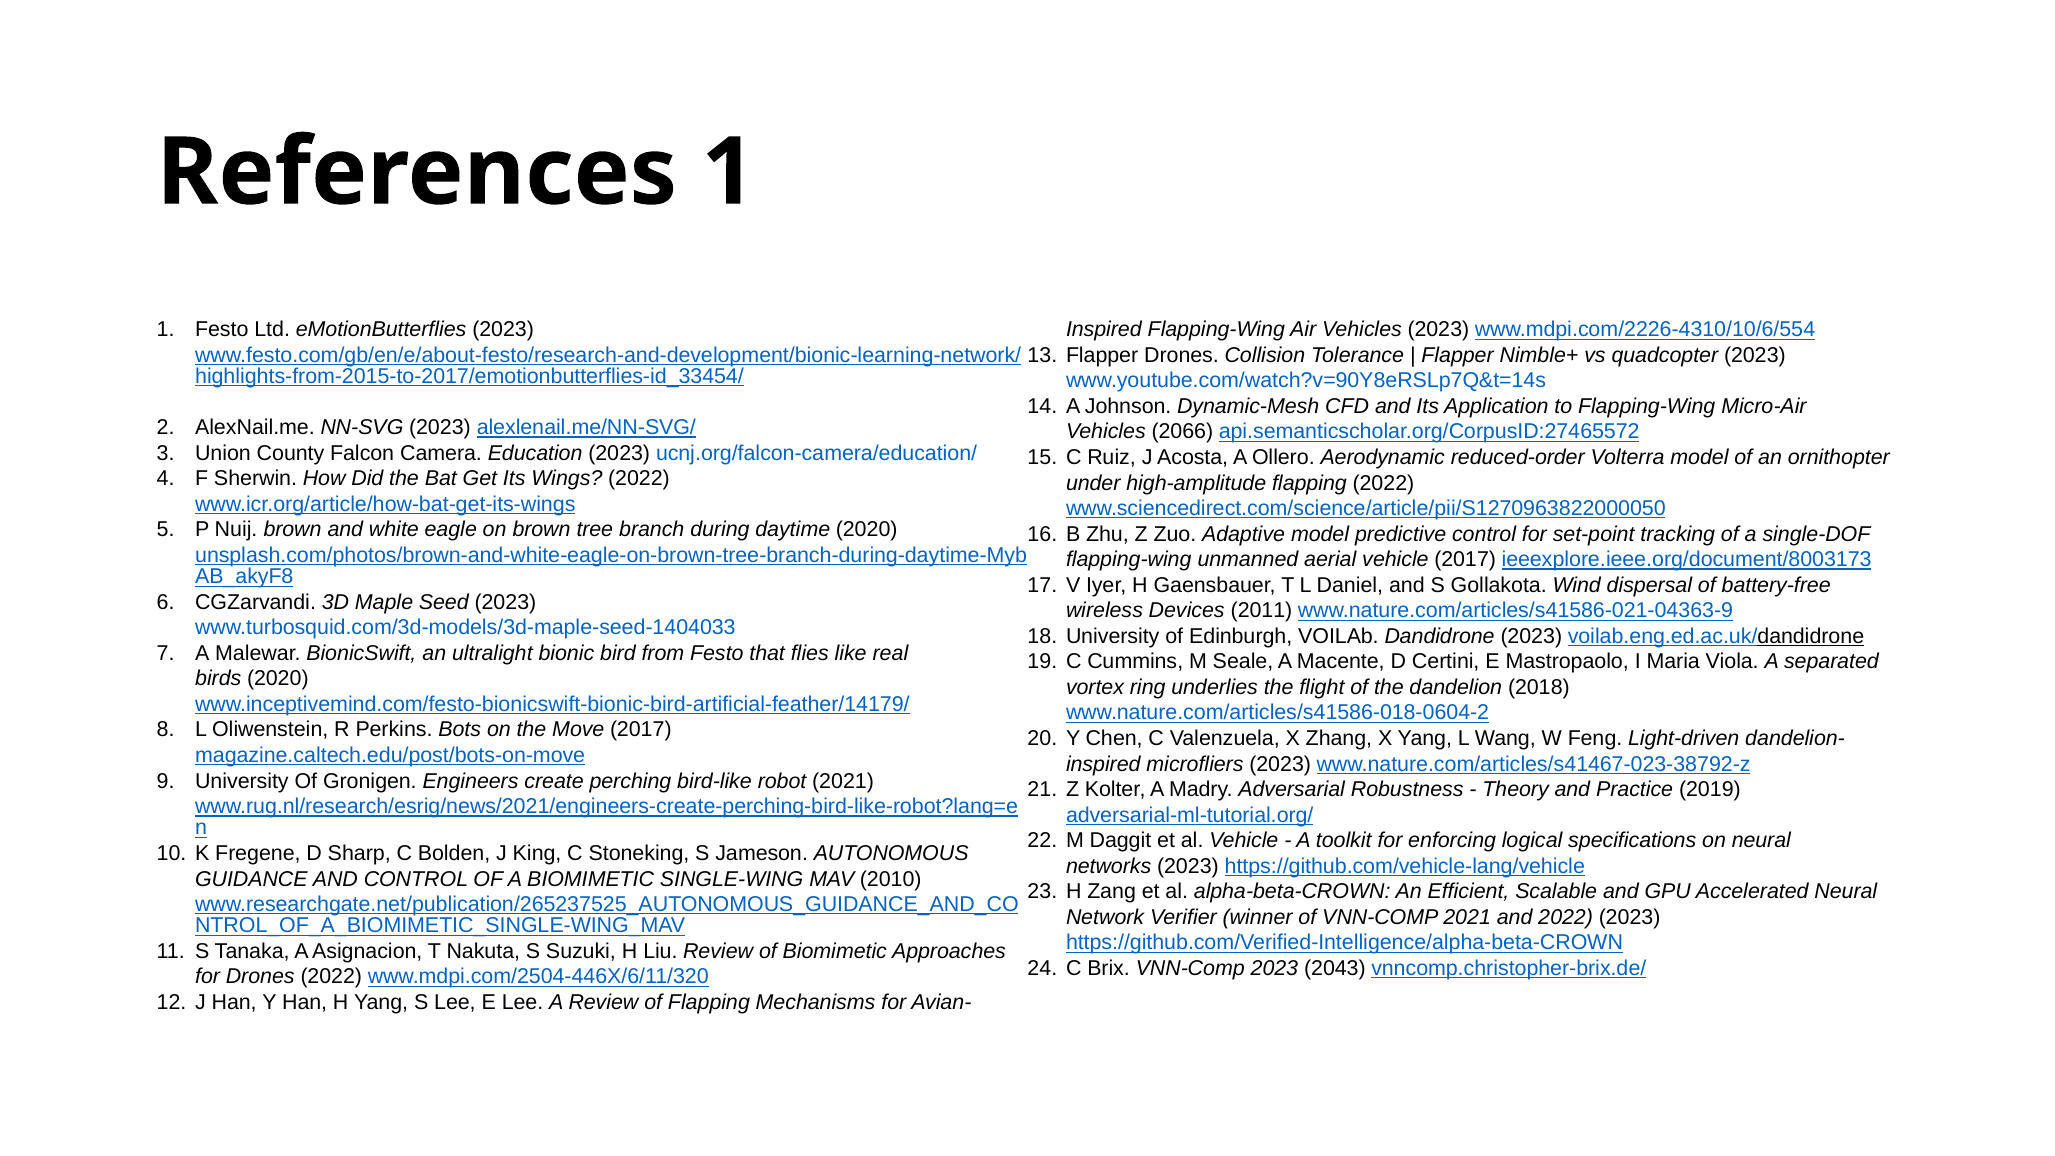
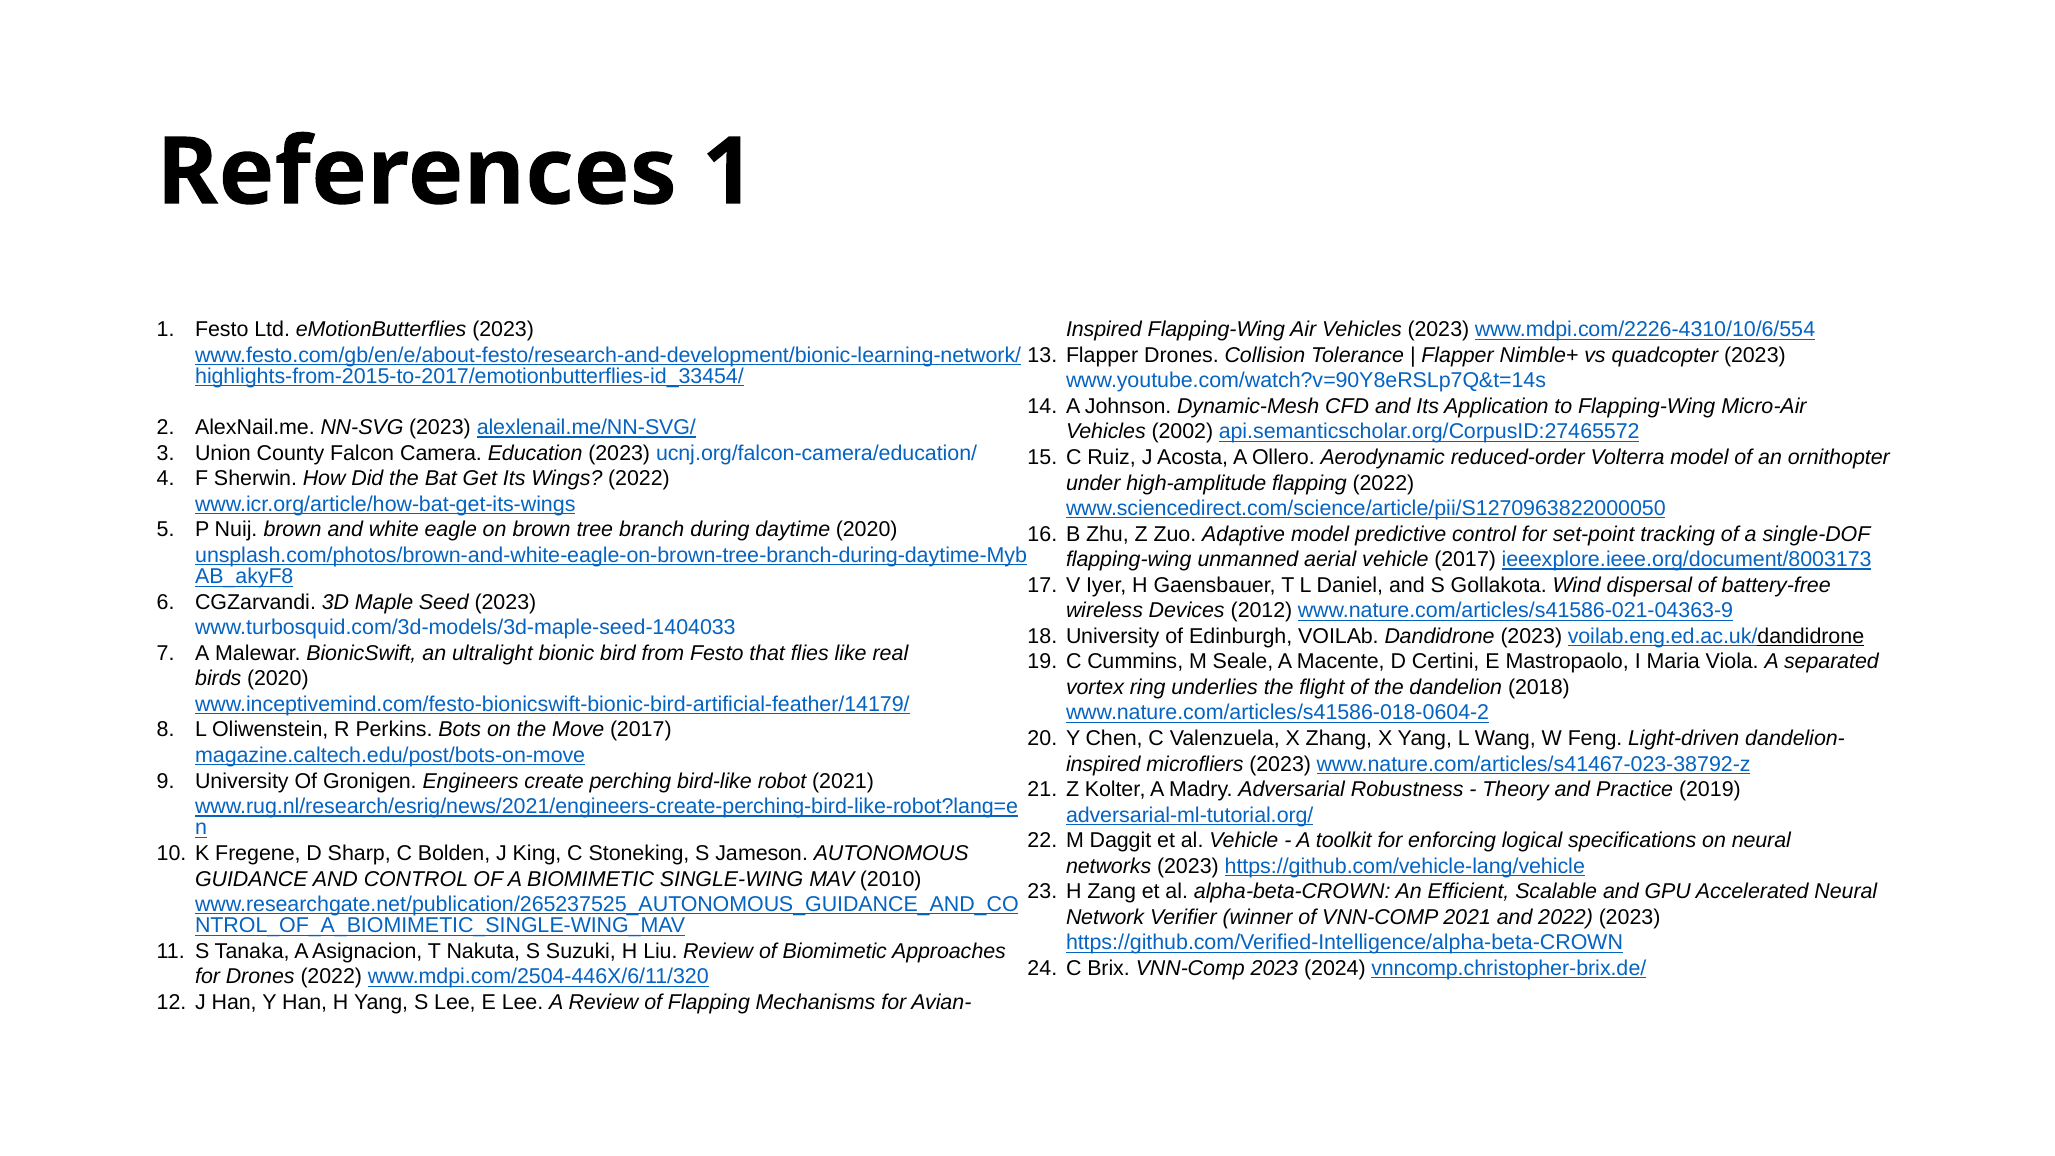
2066: 2066 -> 2002
2011: 2011 -> 2012
2043: 2043 -> 2024
